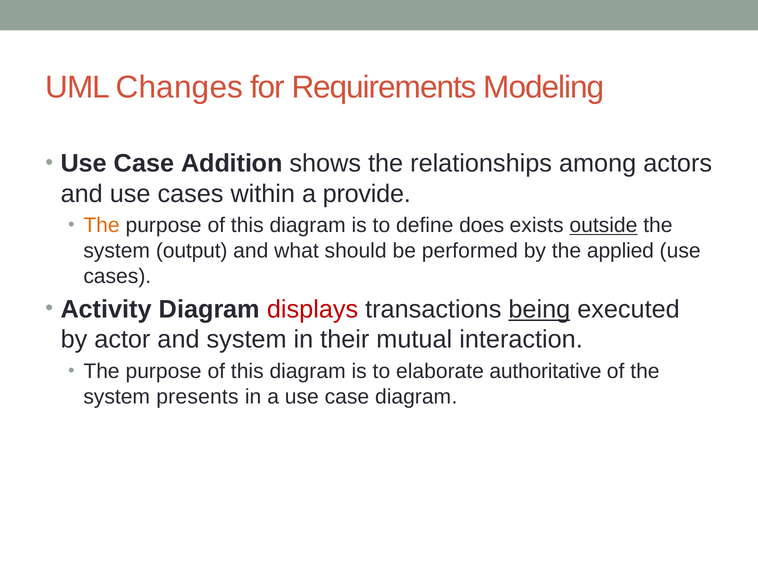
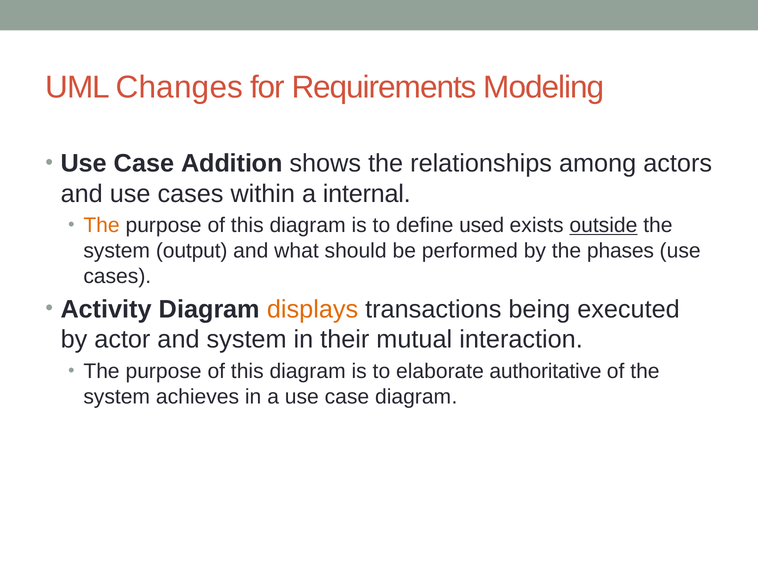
provide: provide -> internal
does: does -> used
applied: applied -> phases
displays colour: red -> orange
being underline: present -> none
presents: presents -> achieves
